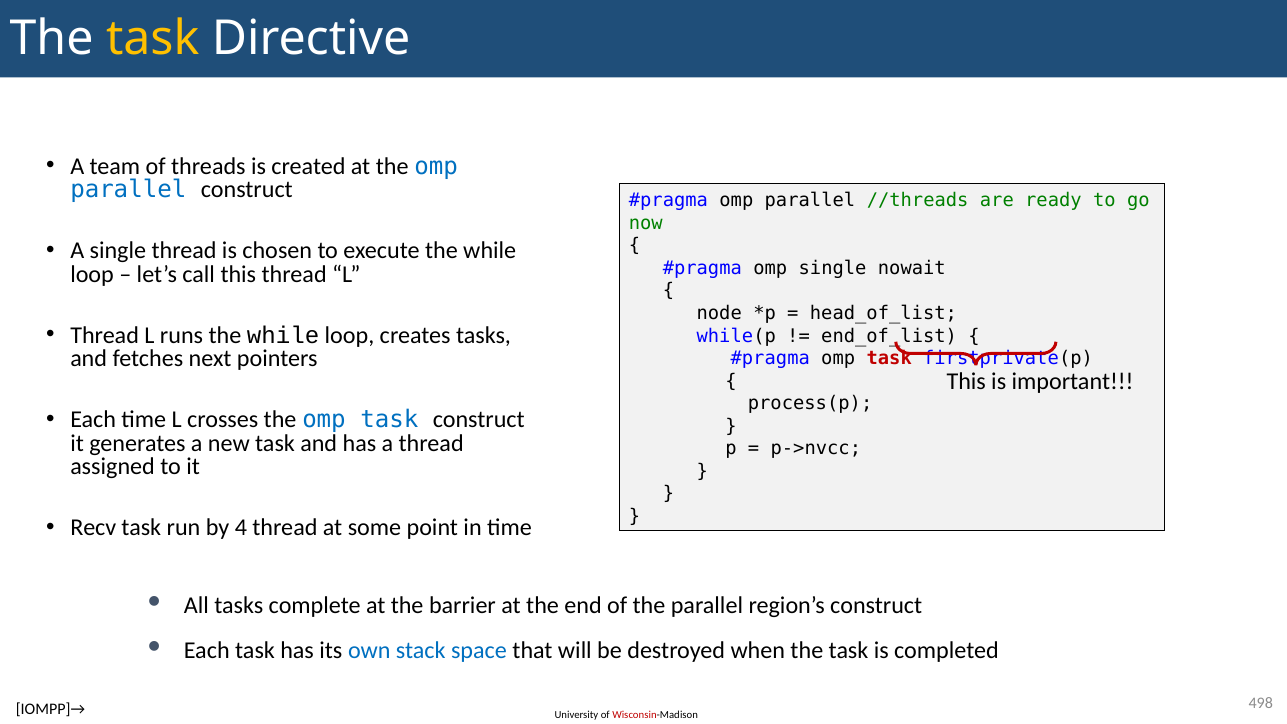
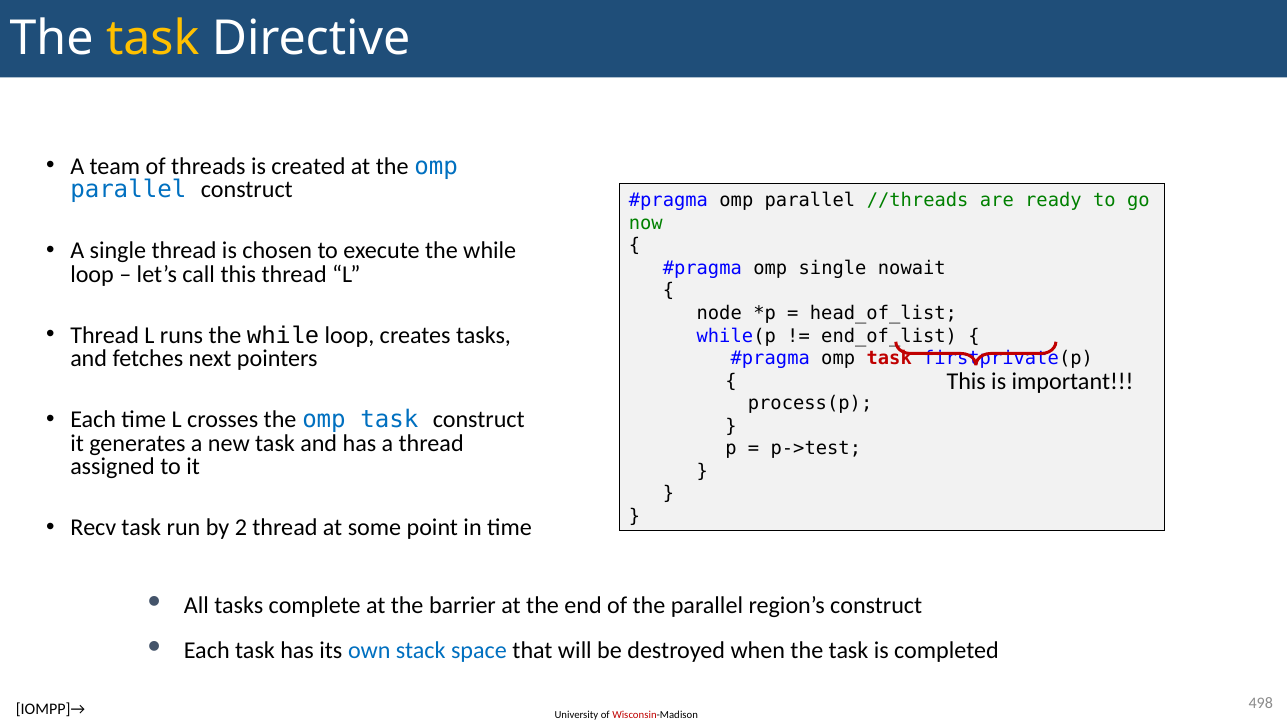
p->nvcc: p->nvcc -> p->test
4: 4 -> 2
